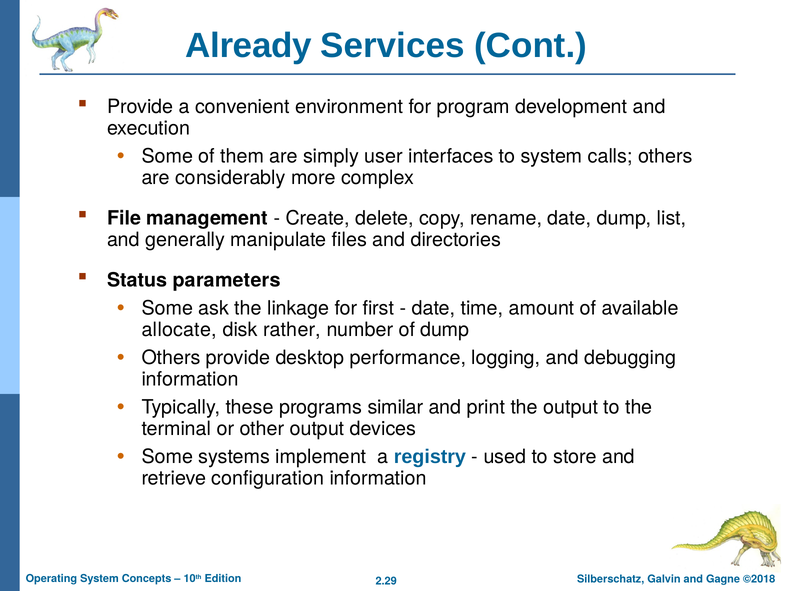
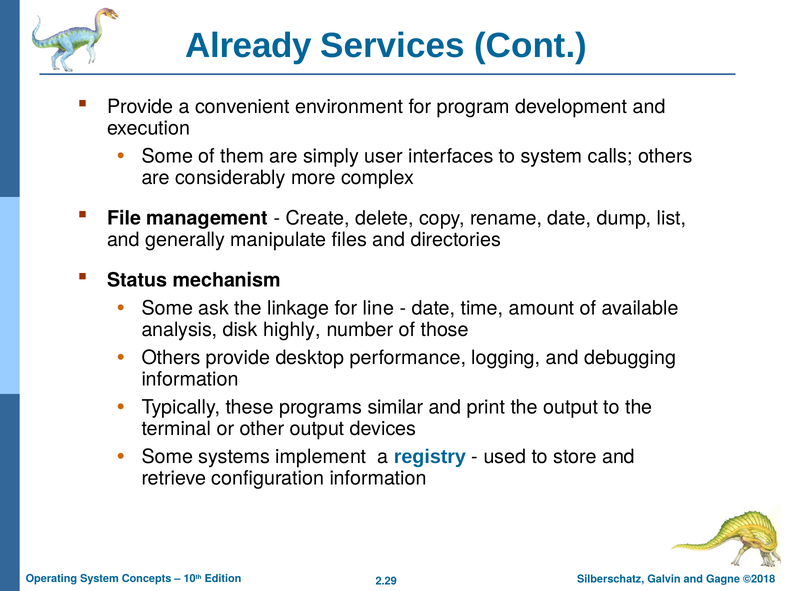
parameters: parameters -> mechanism
first: first -> line
allocate: allocate -> analysis
rather: rather -> highly
of dump: dump -> those
